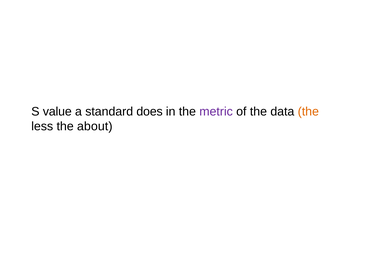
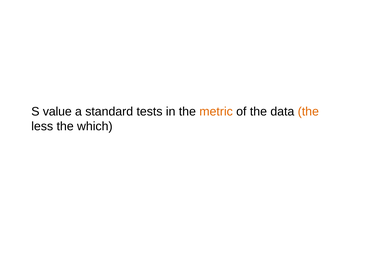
does: does -> tests
metric colour: purple -> orange
about: about -> which
